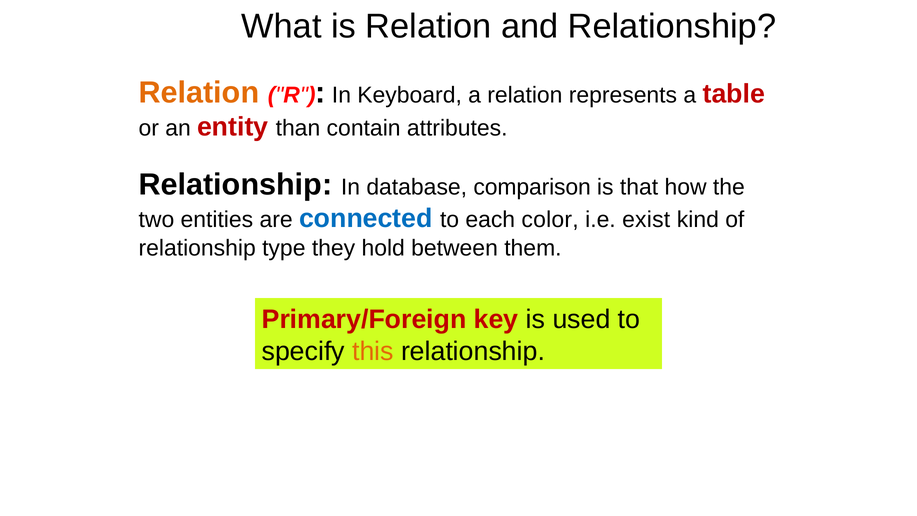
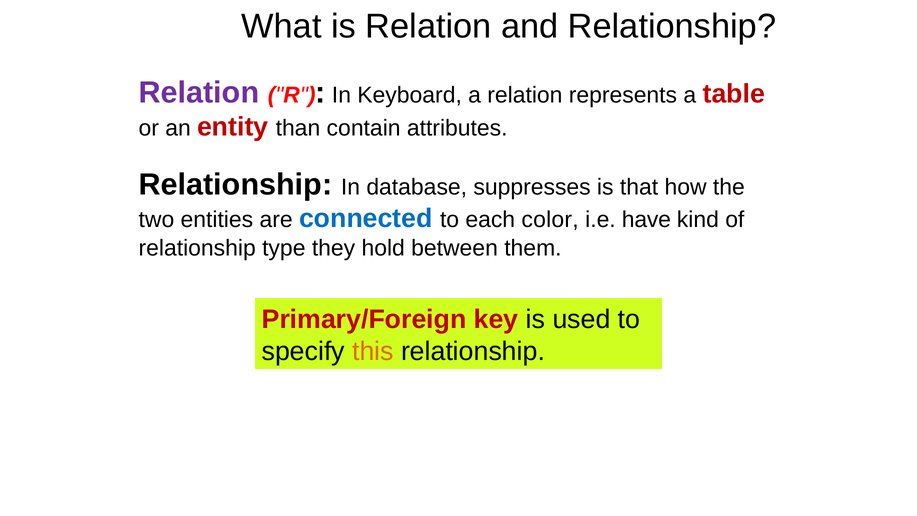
Relation at (199, 93) colour: orange -> purple
comparison: comparison -> suppresses
exist: exist -> have
